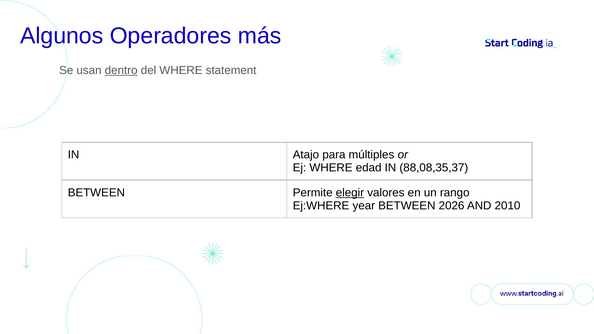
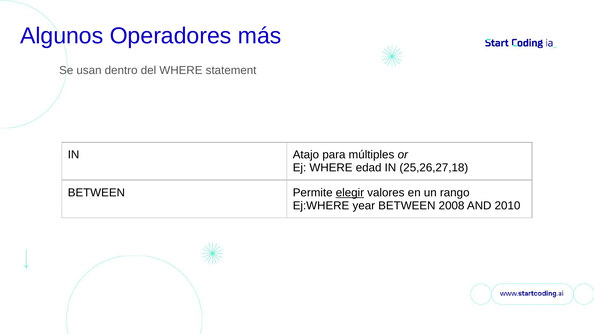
dentro underline: present -> none
88,08,35,37: 88,08,35,37 -> 25,26,27,18
2026: 2026 -> 2008
